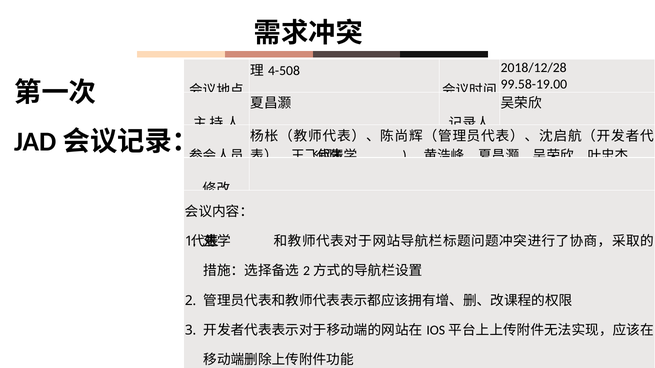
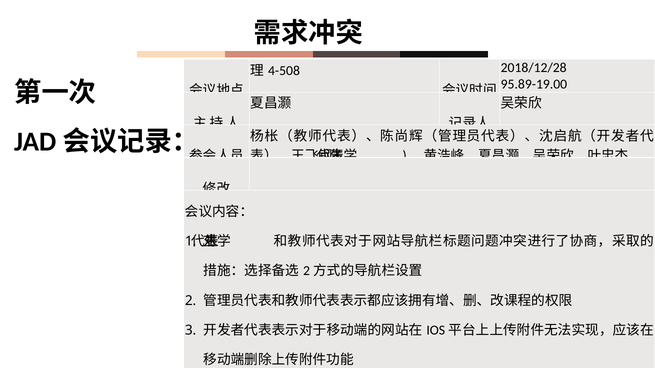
99.58-19.00: 99.58-19.00 -> 95.89-19.00
